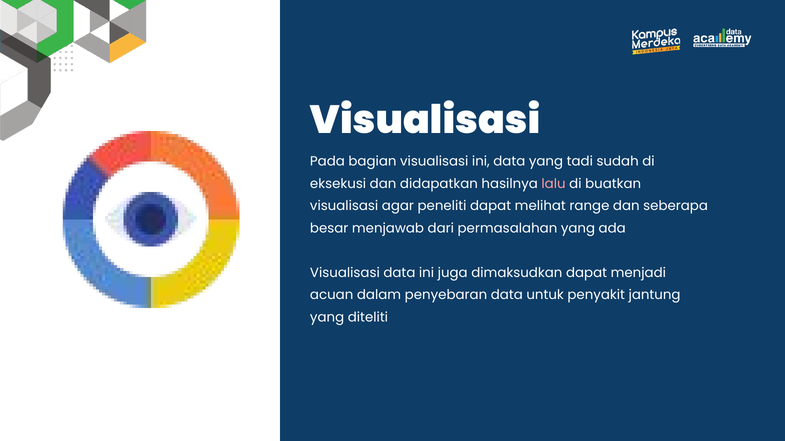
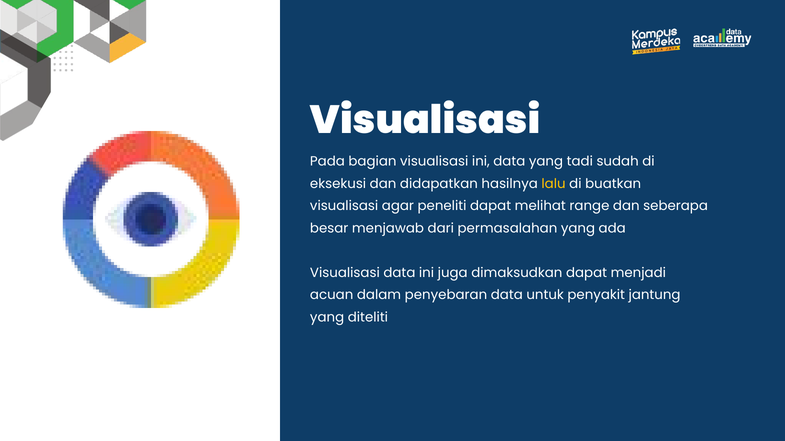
lalu colour: pink -> yellow
